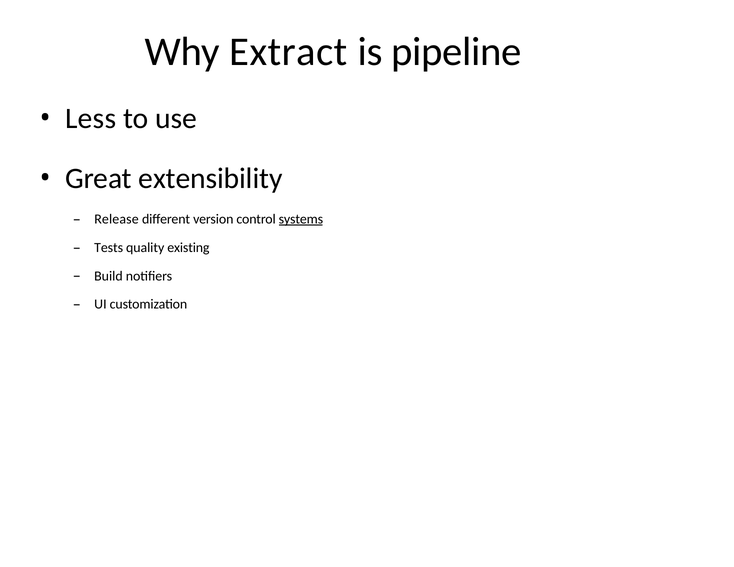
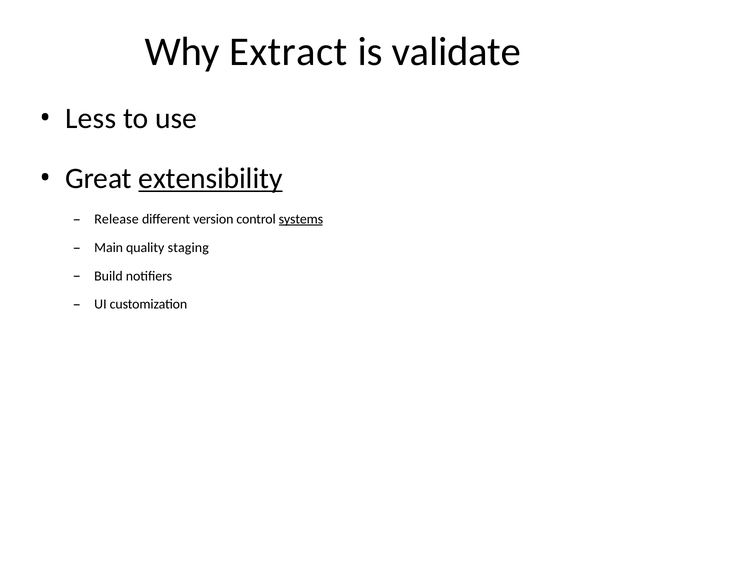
pipeline: pipeline -> validate
extensibility underline: none -> present
Tests: Tests -> Main
existing: existing -> staging
